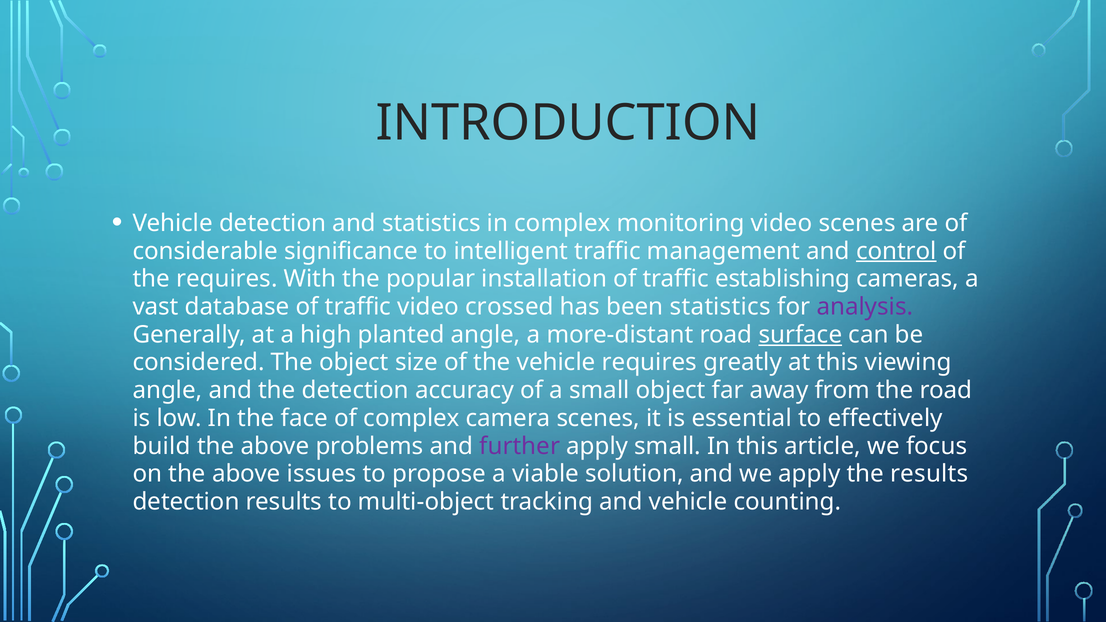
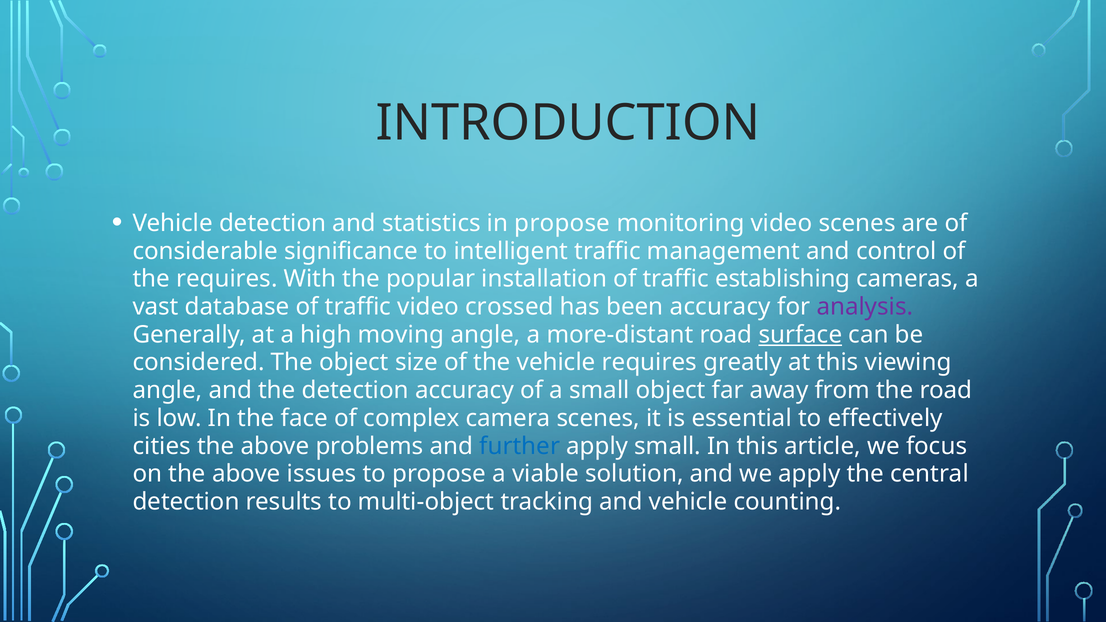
in complex: complex -> propose
control underline: present -> none
been statistics: statistics -> accuracy
planted: planted -> moving
build: build -> cities
further colour: purple -> blue
the results: results -> central
